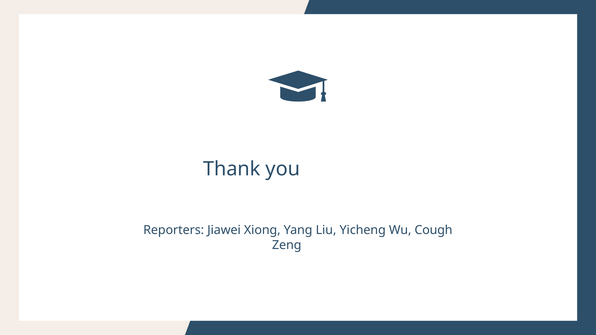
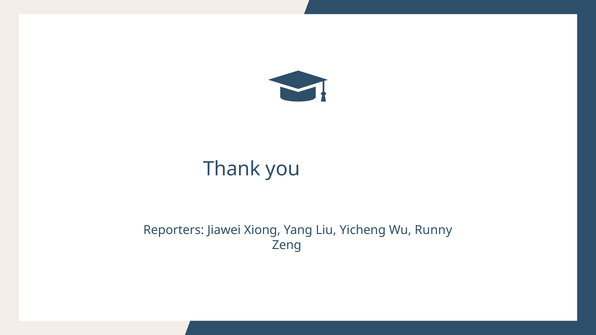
Cough: Cough -> Runny
